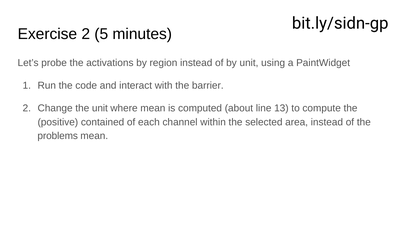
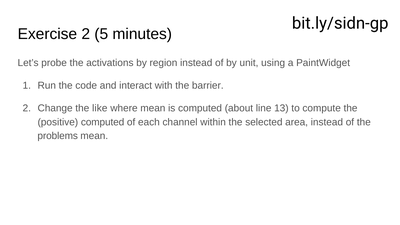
the unit: unit -> like
positive contained: contained -> computed
